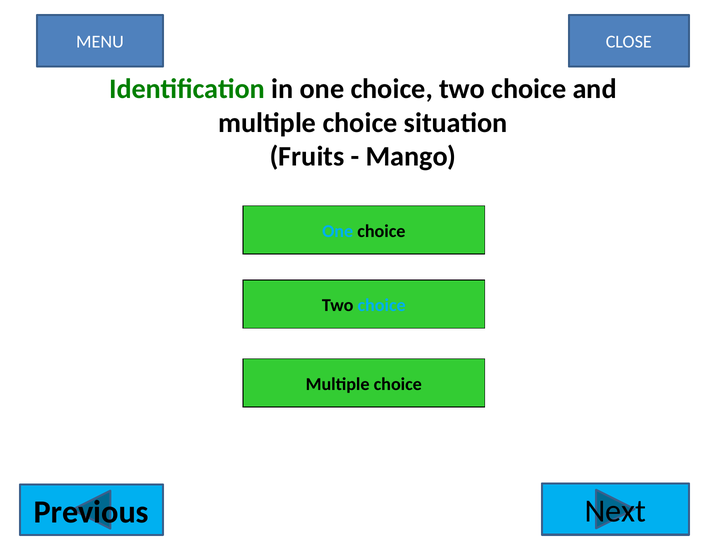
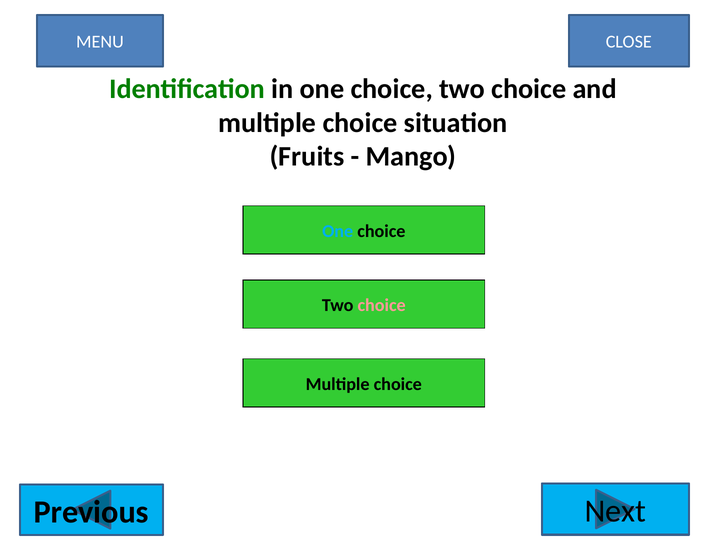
choice at (382, 306) colour: light blue -> pink
